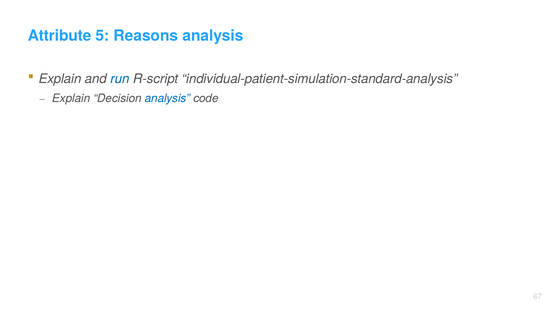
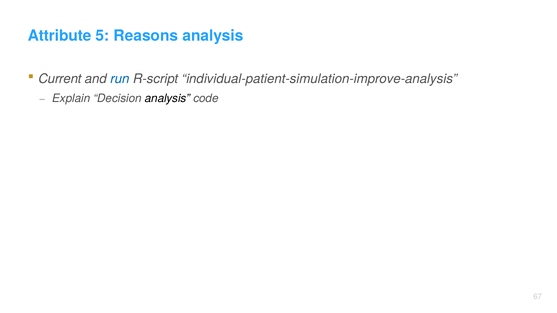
Explain at (60, 79): Explain -> Current
individual-patient-simulation-standard-analysis: individual-patient-simulation-standard-analysis -> individual-patient-simulation-improve-analysis
analysis at (168, 98) colour: blue -> black
